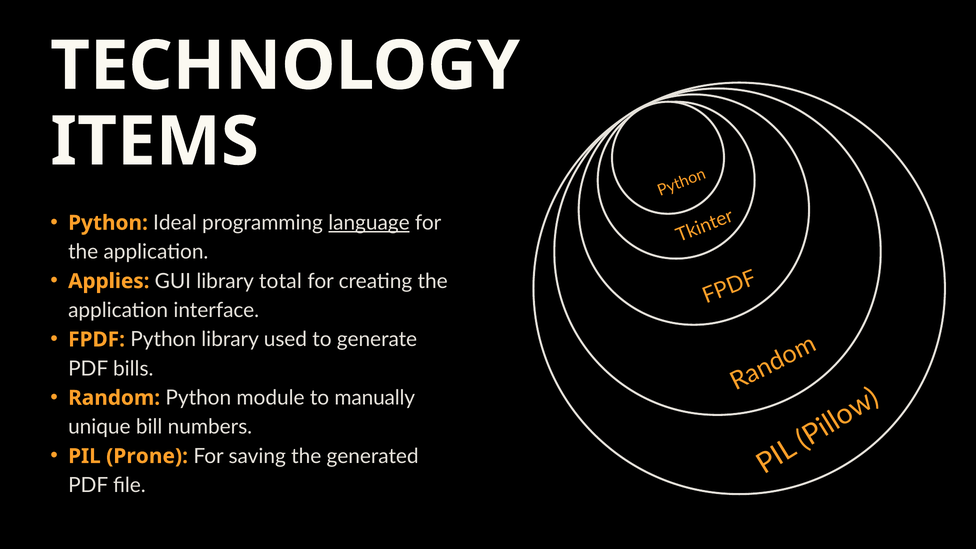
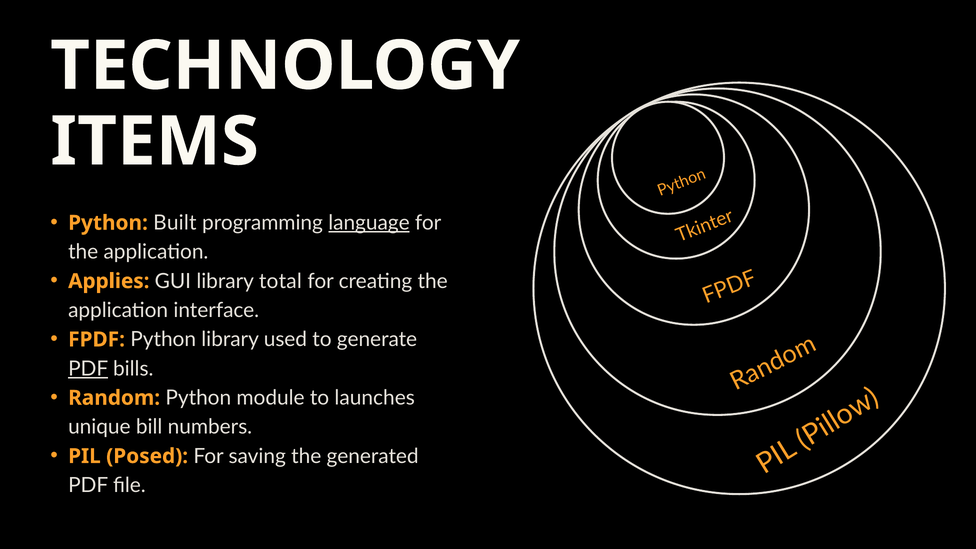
Ideal: Ideal -> Built
PDF at (88, 369) underline: none -> present
manually: manually -> launches
Prone: Prone -> Posed
